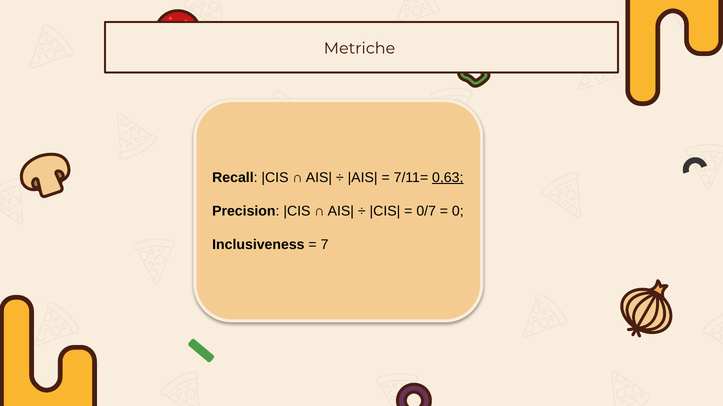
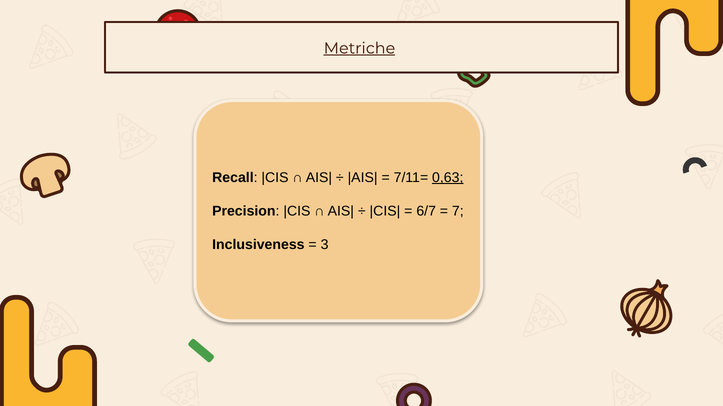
Metriche underline: none -> present
0/7: 0/7 -> 6/7
0: 0 -> 7
7: 7 -> 3
